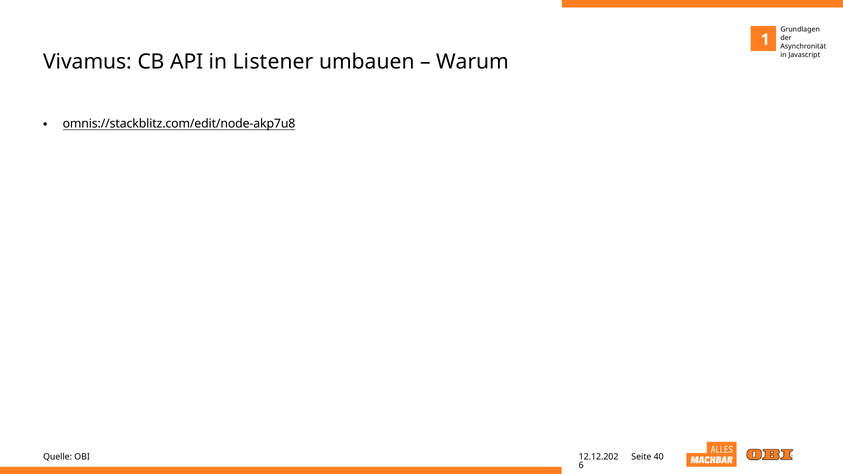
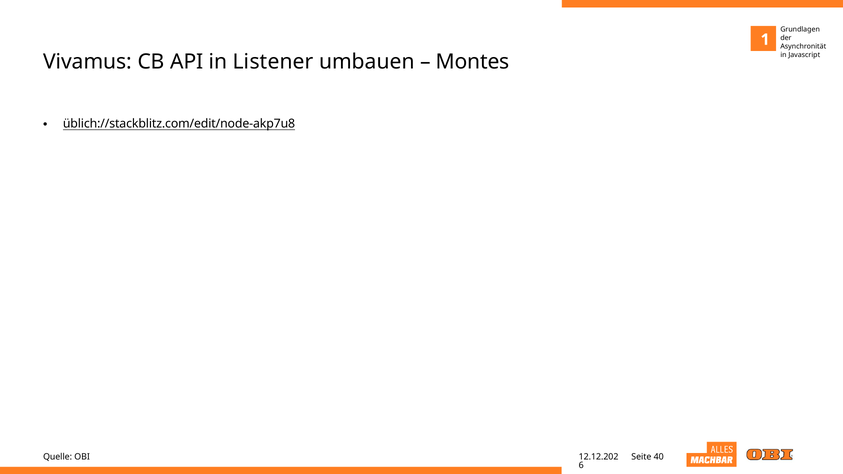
Warum: Warum -> Montes
omnis://stackblitz.com/edit/node-akp7u8: omnis://stackblitz.com/edit/node-akp7u8 -> üblich://stackblitz.com/edit/node-akp7u8
